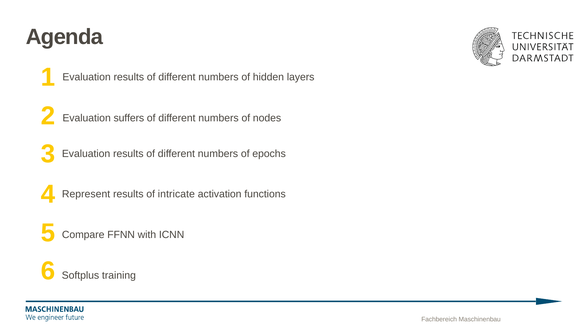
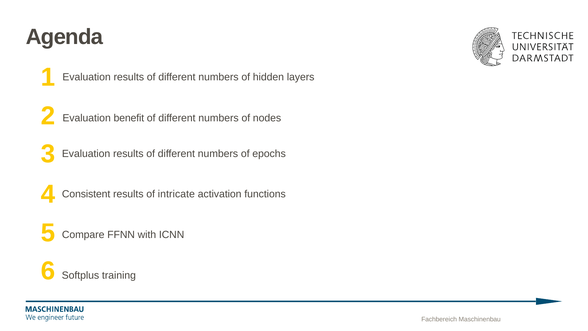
suffers: suffers -> benefit
Represent: Represent -> Consistent
